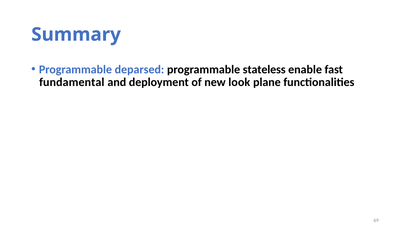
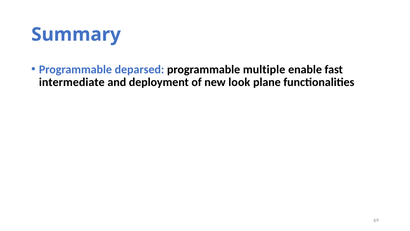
stateless: stateless -> multiple
fundamental: fundamental -> intermediate
